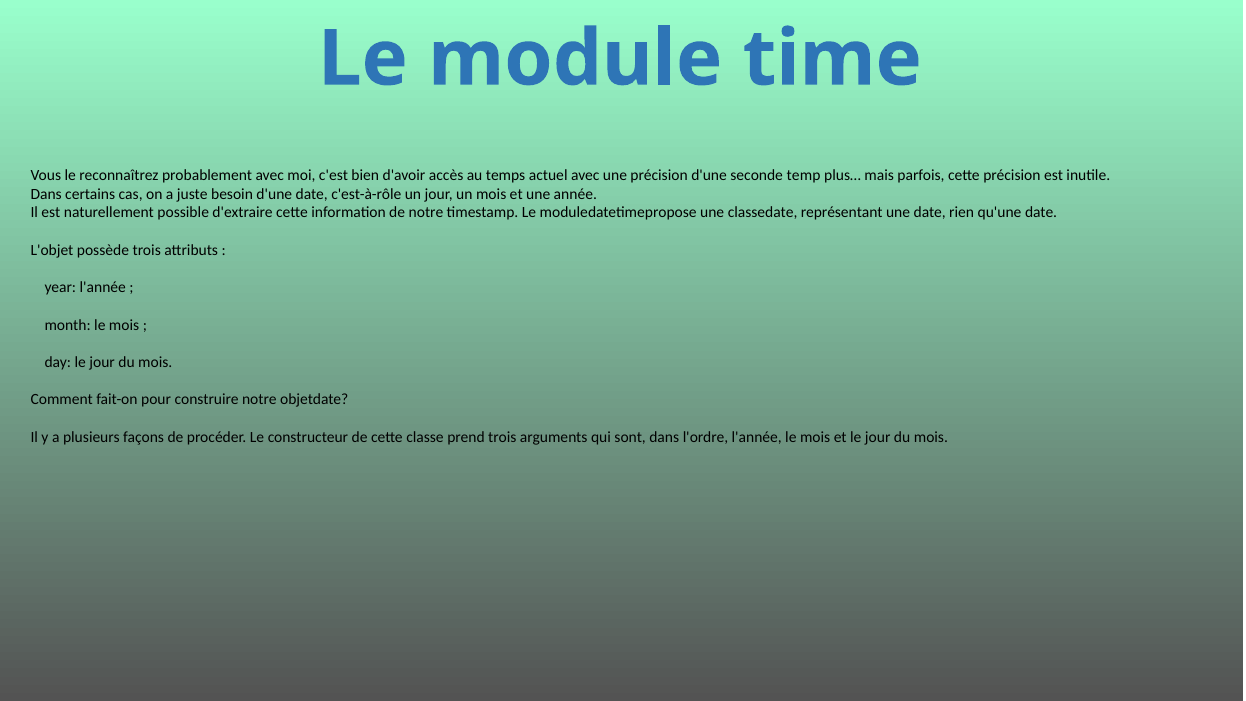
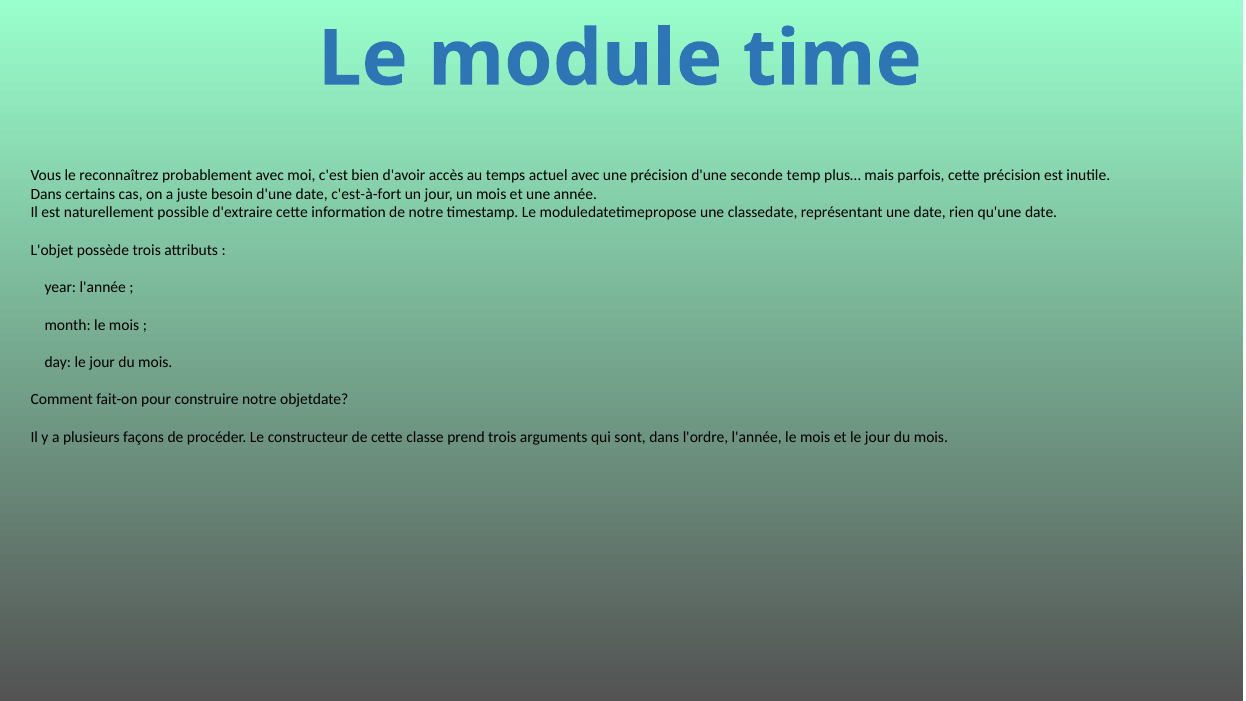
c'est-à-rôle: c'est-à-rôle -> c'est-à-fort
